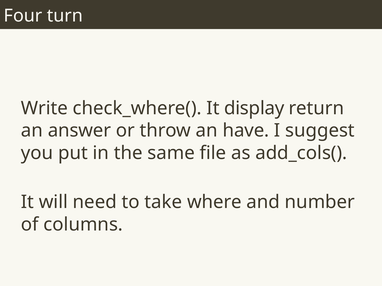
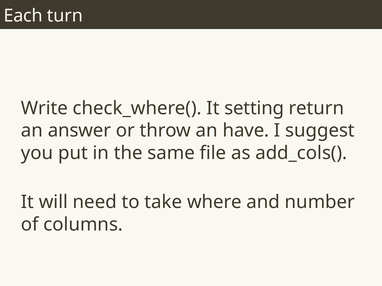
Four: Four -> Each
display: display -> setting
